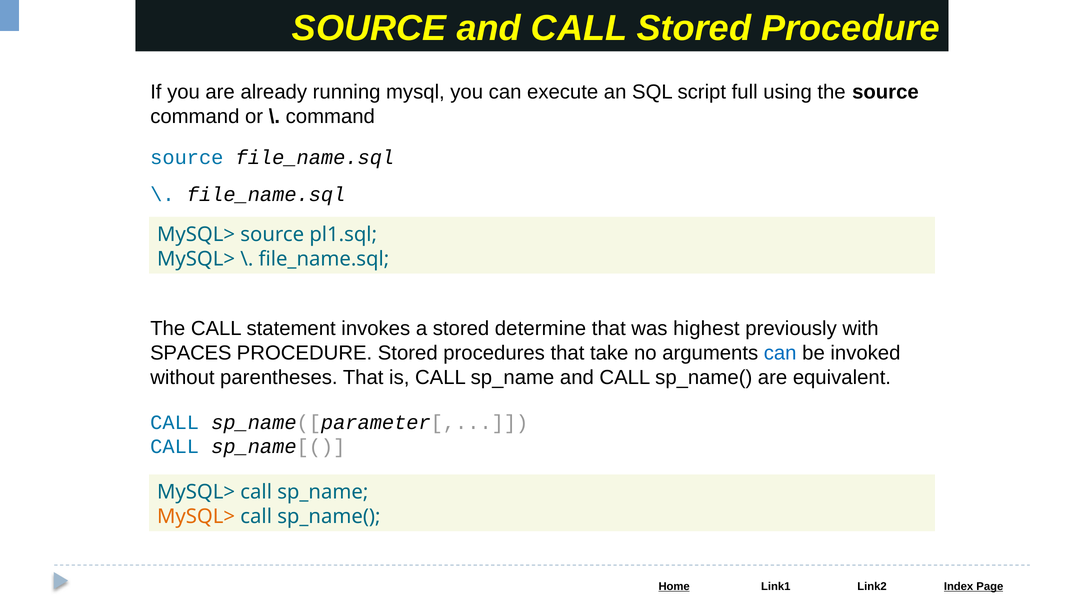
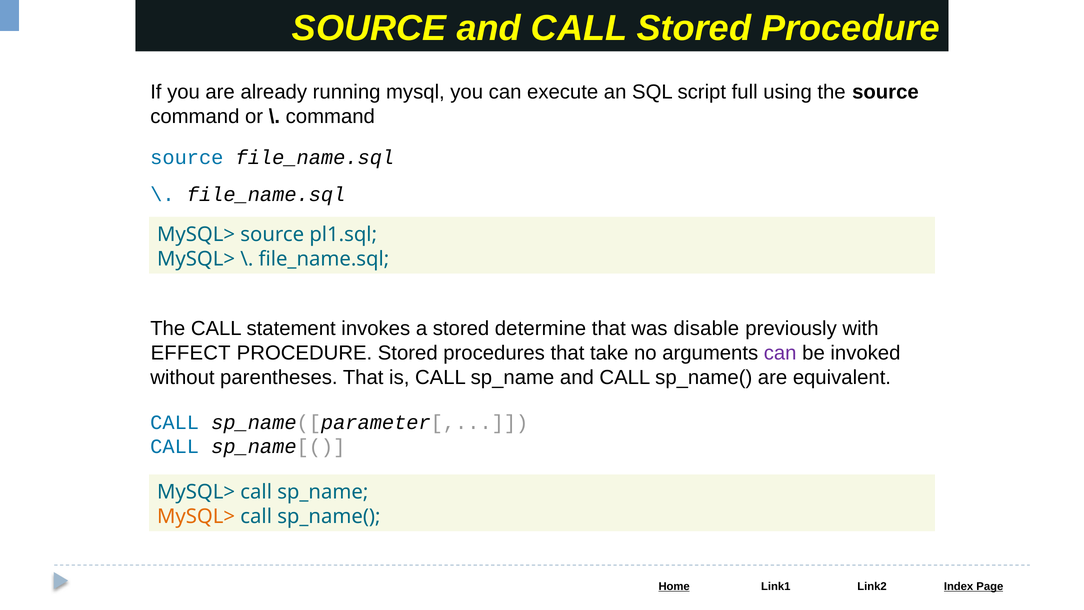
highest: highest -> disable
SPACES: SPACES -> EFFECT
can at (780, 353) colour: blue -> purple
